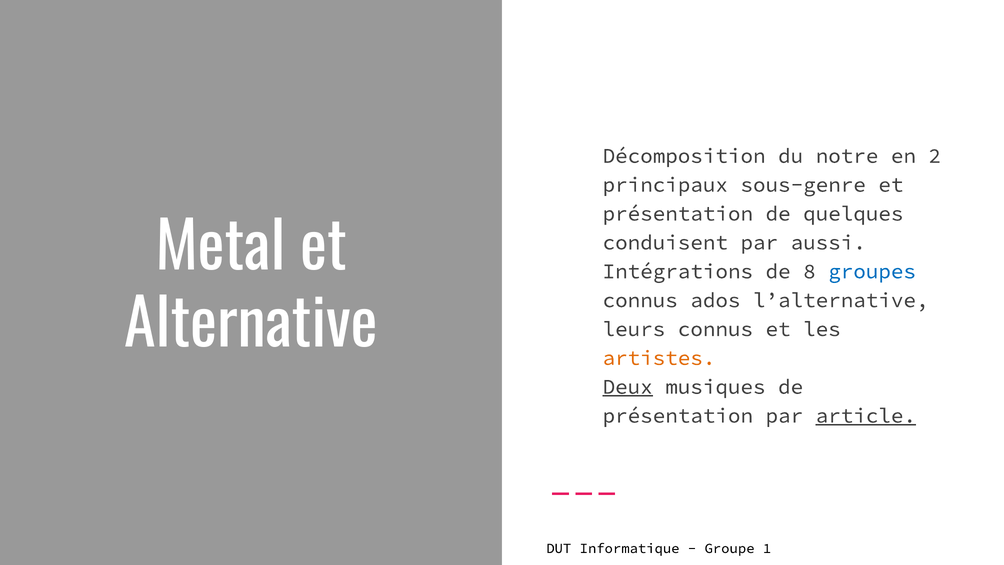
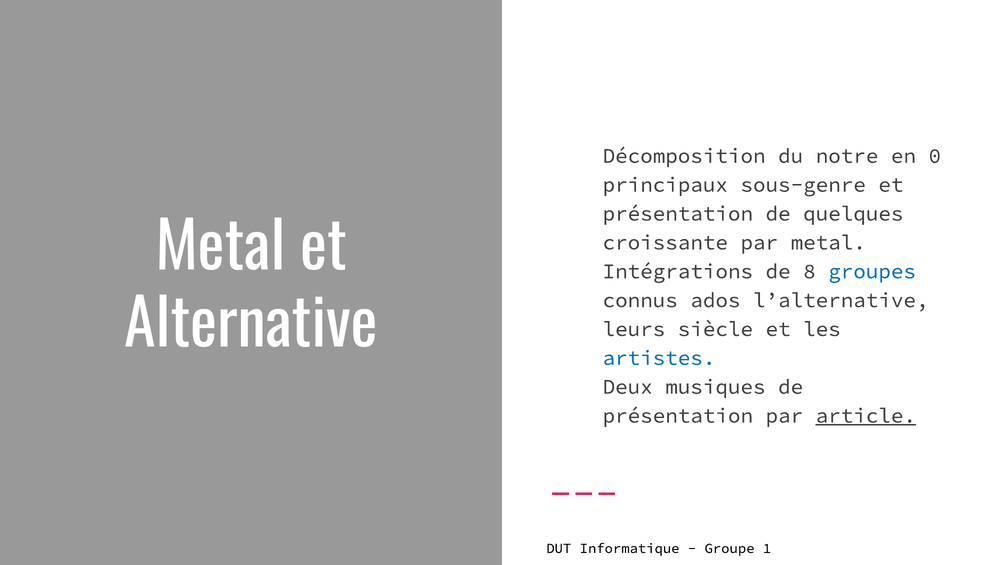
2: 2 -> 0
conduisent: conduisent -> croissante
par aussi: aussi -> metal
leurs connus: connus -> siècle
artistes colour: orange -> blue
Deux underline: present -> none
